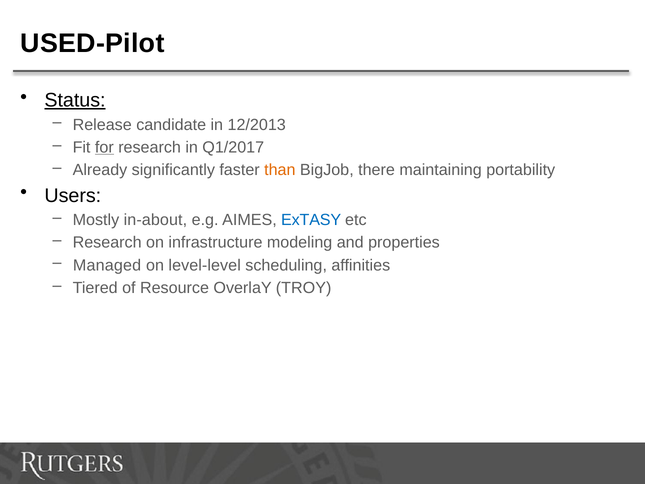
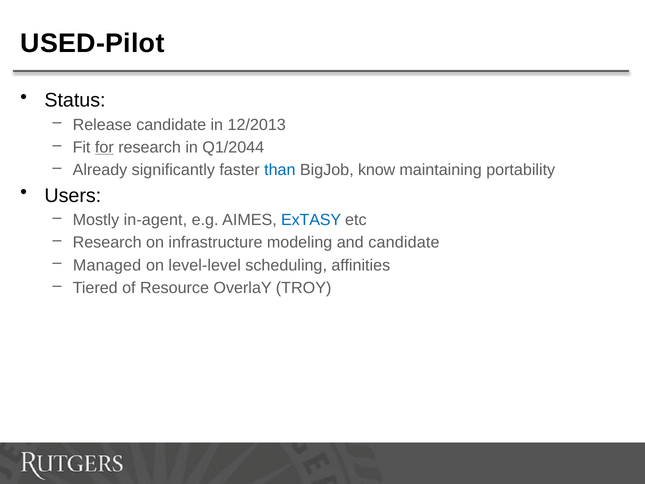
Status underline: present -> none
Q1/2017: Q1/2017 -> Q1/2044
than colour: orange -> blue
there: there -> know
in-about: in-about -> in-agent
and properties: properties -> candidate
